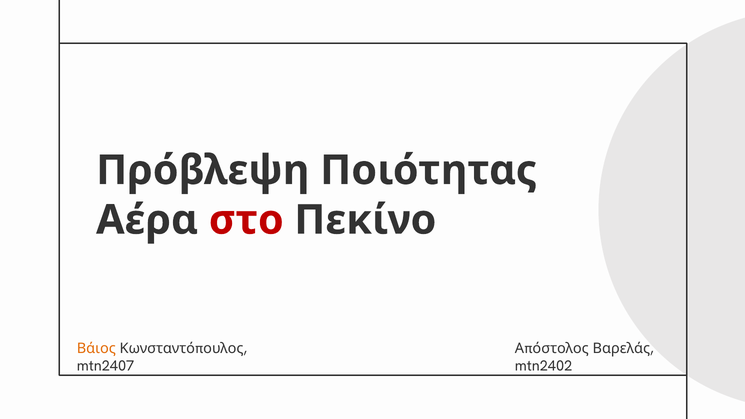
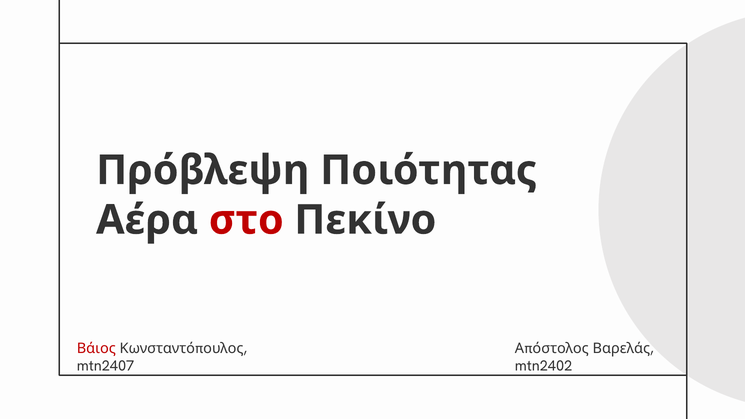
Βάιος colour: orange -> red
